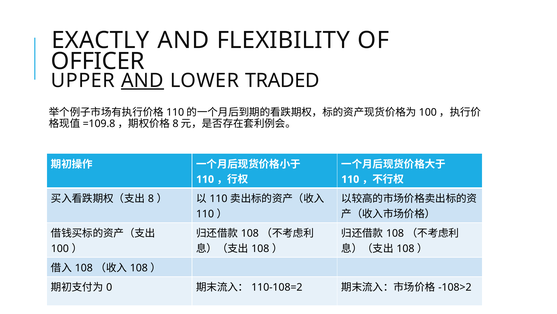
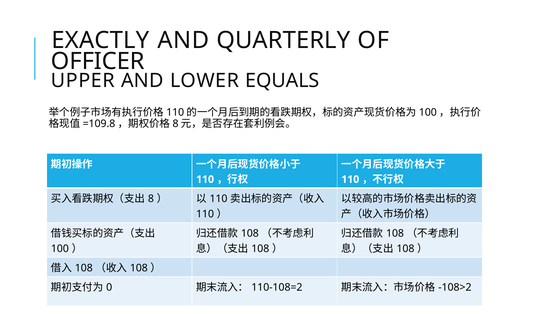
FLEXIBILITY: FLEXIBILITY -> QUARTERLY
AND at (142, 80) underline: present -> none
TRADED: TRADED -> EQUALS
